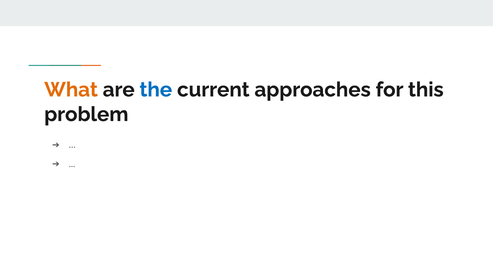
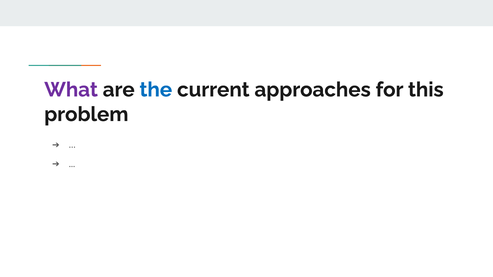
What colour: orange -> purple
